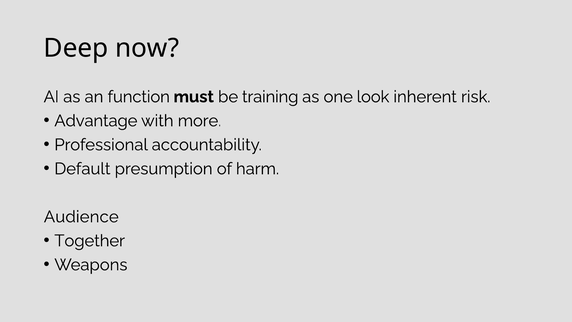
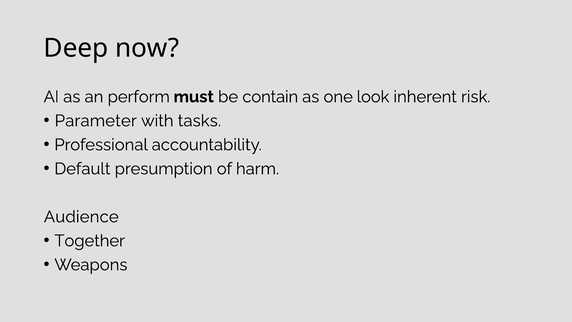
function: function -> perform
training: training -> contain
Advantage: Advantage -> Parameter
more: more -> tasks
